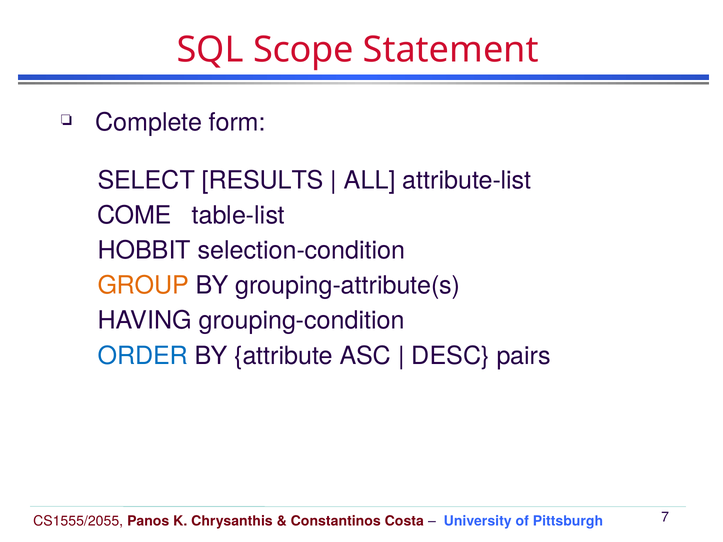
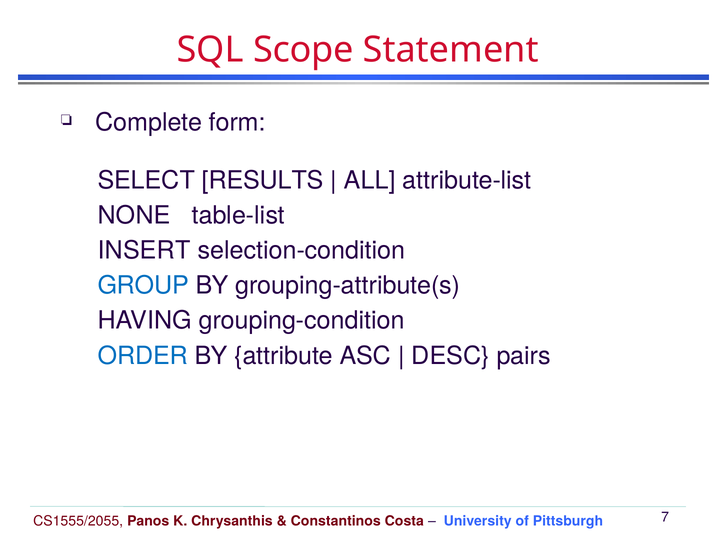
COME: COME -> NONE
HOBBIT: HOBBIT -> INSERT
GROUP colour: orange -> blue
